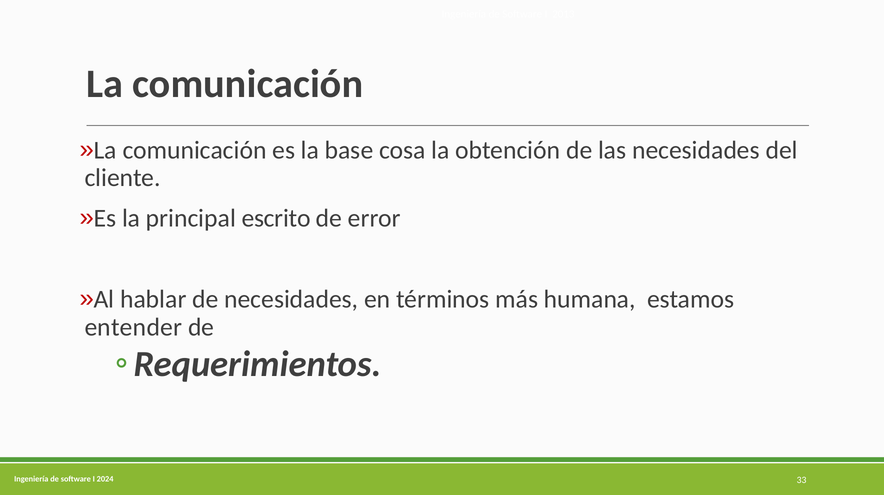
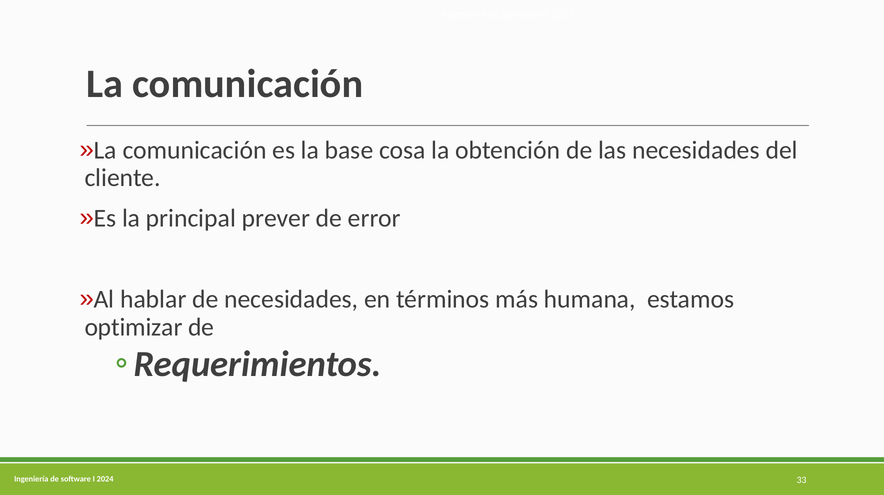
escrito: escrito -> prever
entender: entender -> optimizar
